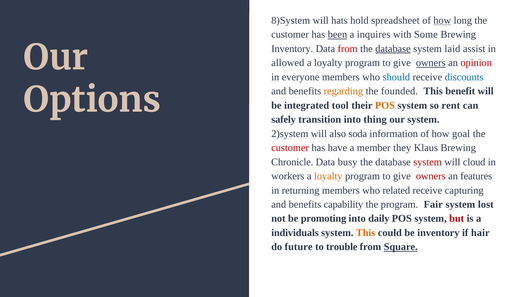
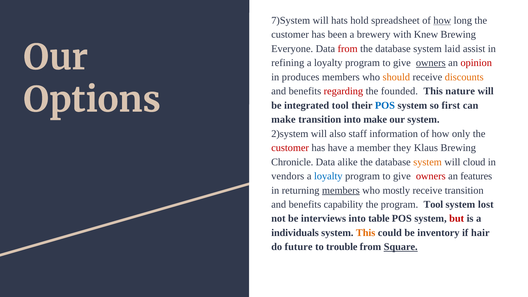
8)System: 8)System -> 7)System
been underline: present -> none
inquires: inquires -> brewery
Some: Some -> Knew
Inventory at (292, 49): Inventory -> Everyone
database at (393, 49) underline: present -> none
allowed: allowed -> refining
everyone: everyone -> produces
should colour: blue -> orange
discounts colour: blue -> orange
regarding colour: orange -> red
benefit: benefit -> nature
POS at (385, 105) colour: orange -> blue
rent: rent -> first
safely at (284, 120): safely -> make
into thing: thing -> make
soda: soda -> staff
goal: goal -> only
busy: busy -> alike
system at (428, 162) colour: red -> orange
workers: workers -> vendors
loyalty at (328, 176) colour: orange -> blue
members at (341, 190) underline: none -> present
related: related -> mostly
receive capturing: capturing -> transition
program Fair: Fair -> Tool
promoting: promoting -> interviews
daily: daily -> table
